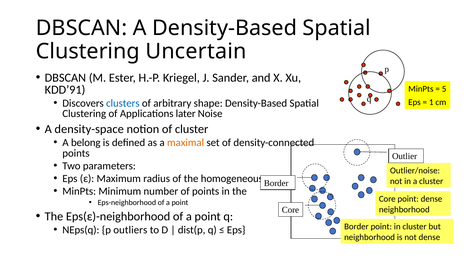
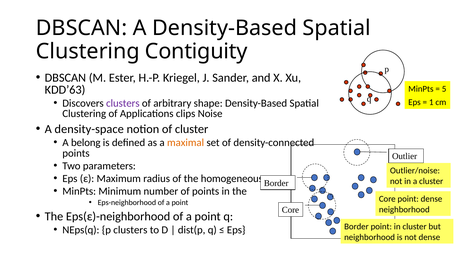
Uncertain: Uncertain -> Contiguity
KDD’91: KDD’91 -> KDD’63
clusters at (123, 103) colour: blue -> purple
later: later -> clips
p outliers: outliers -> clusters
